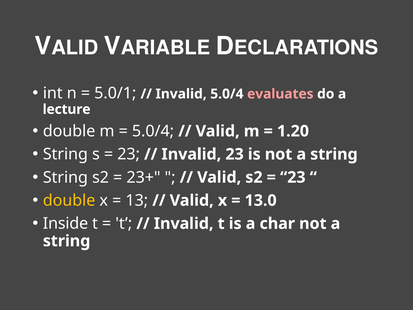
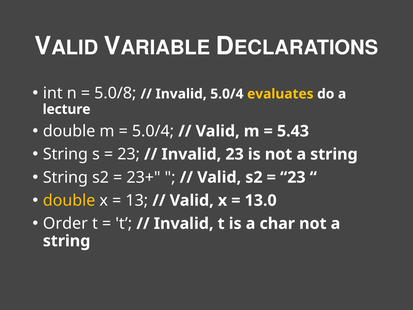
5.0/1: 5.0/1 -> 5.0/8
evaluates colour: pink -> yellow
1.20: 1.20 -> 5.43
Inside: Inside -> Order
